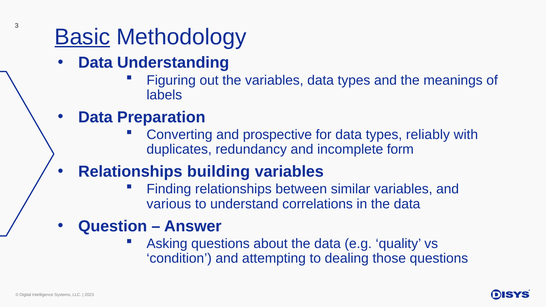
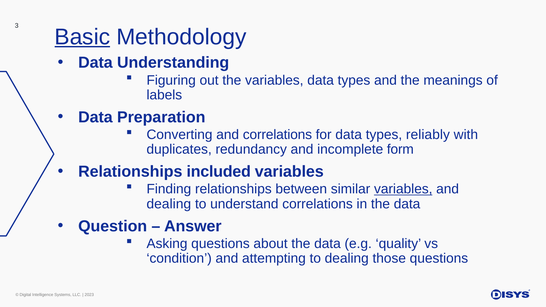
and prospective: prospective -> correlations
building: building -> included
variables at (403, 189) underline: none -> present
various at (169, 204): various -> dealing
